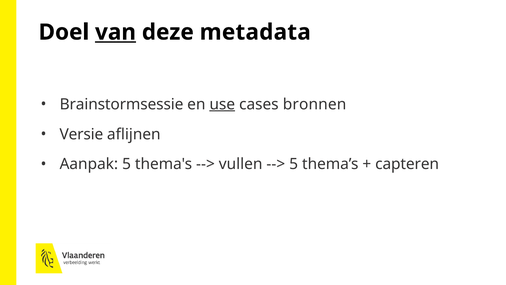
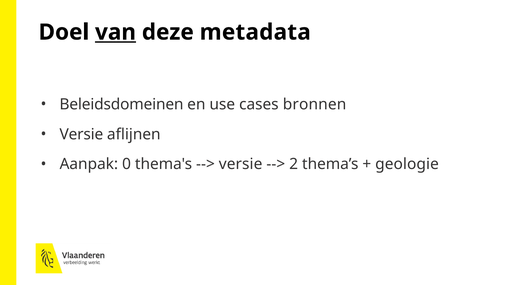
Brainstormsessie: Brainstormsessie -> Beleidsdomeinen
use underline: present -> none
Aanpak 5: 5 -> 0
vullen at (241, 164): vullen -> versie
5 at (294, 164): 5 -> 2
capteren: capteren -> geologie
